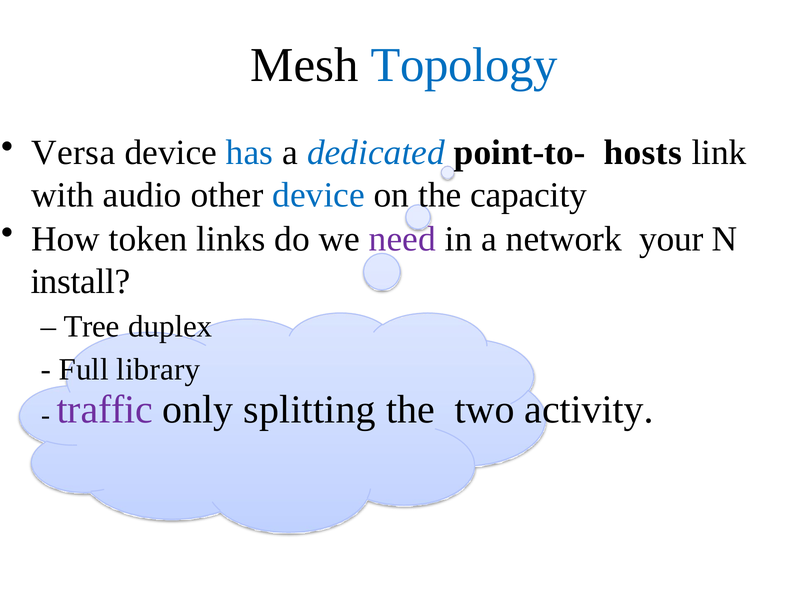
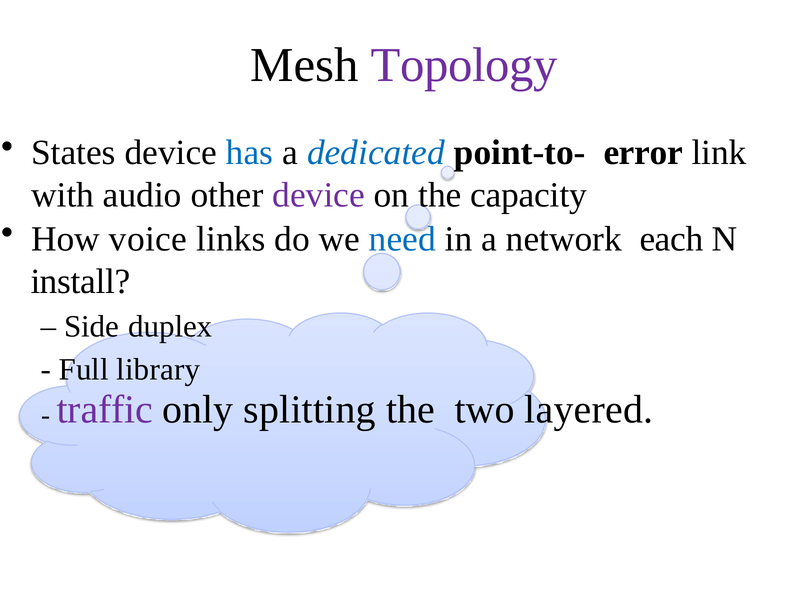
Topology colour: blue -> purple
Versa: Versa -> States
hosts: hosts -> error
device at (319, 195) colour: blue -> purple
token: token -> voice
need colour: purple -> blue
your: your -> each
Tree: Tree -> Side
activity: activity -> layered
